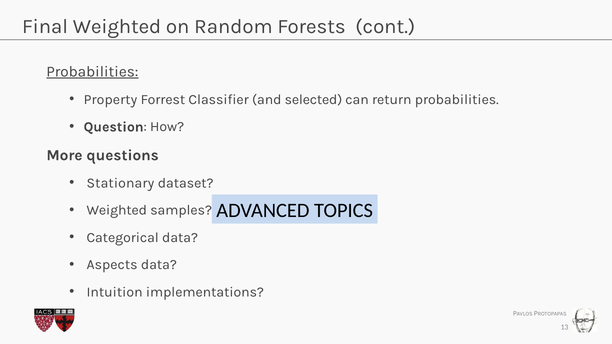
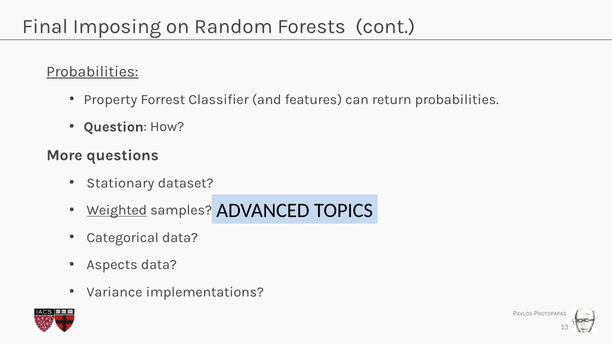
Final Weighted: Weighted -> Imposing
selected: selected -> features
Weighted at (117, 210) underline: none -> present
Intuition: Intuition -> Variance
